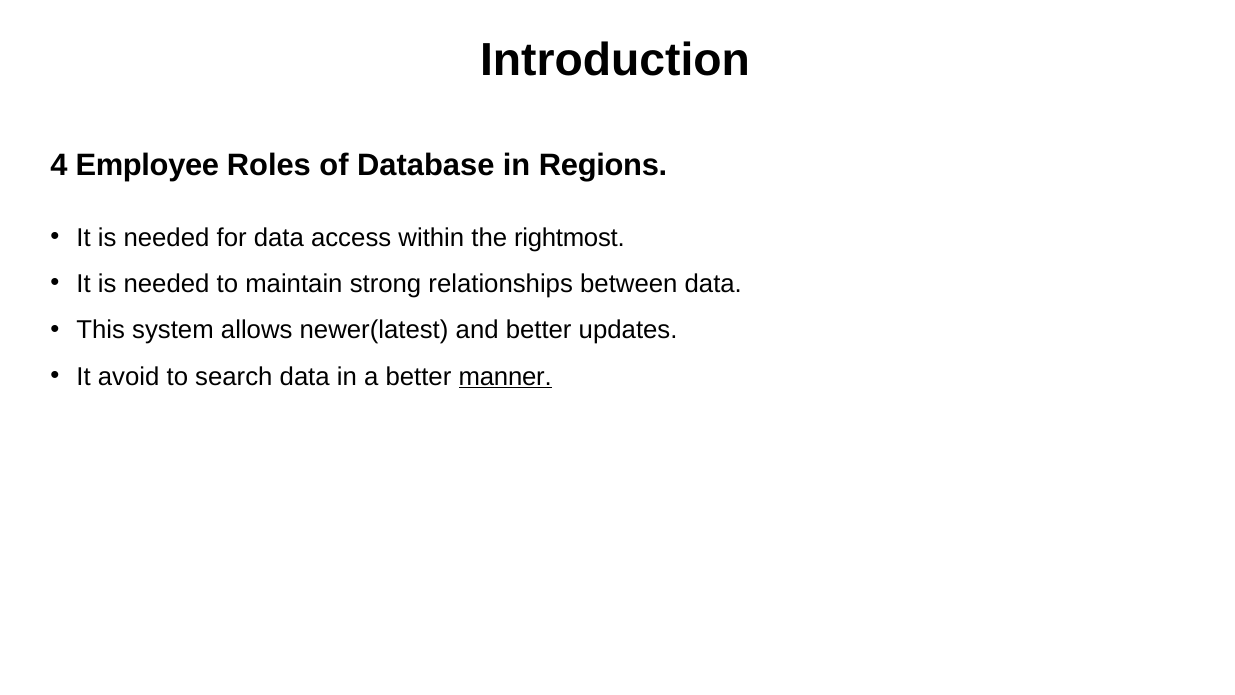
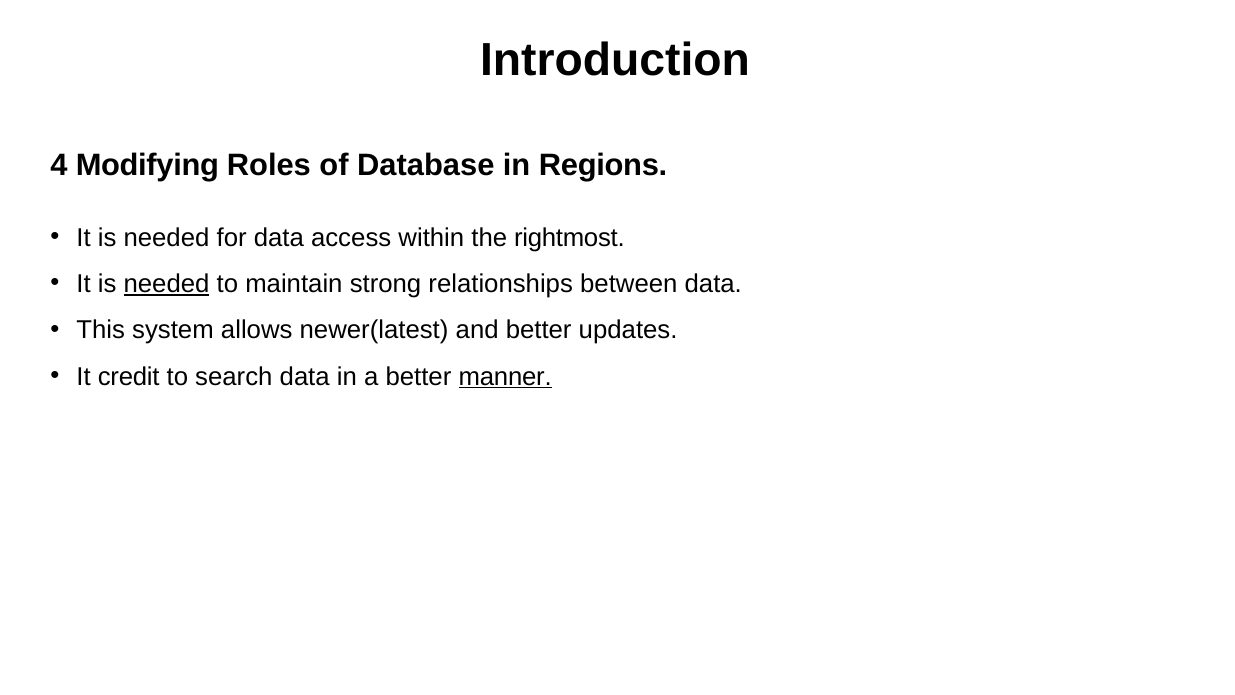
Employee: Employee -> Modifying
needed at (167, 284) underline: none -> present
avoid: avoid -> credit
